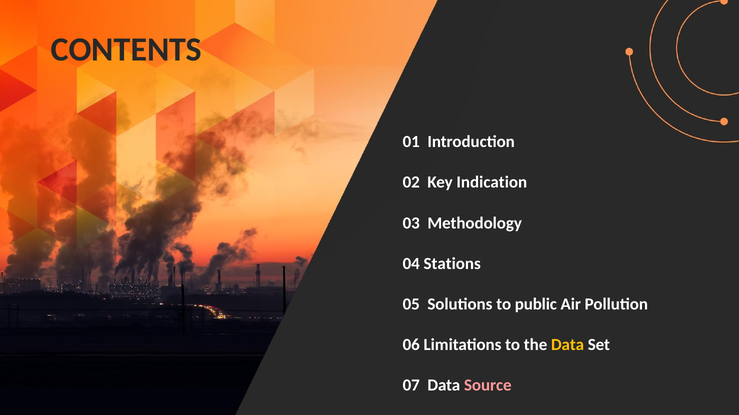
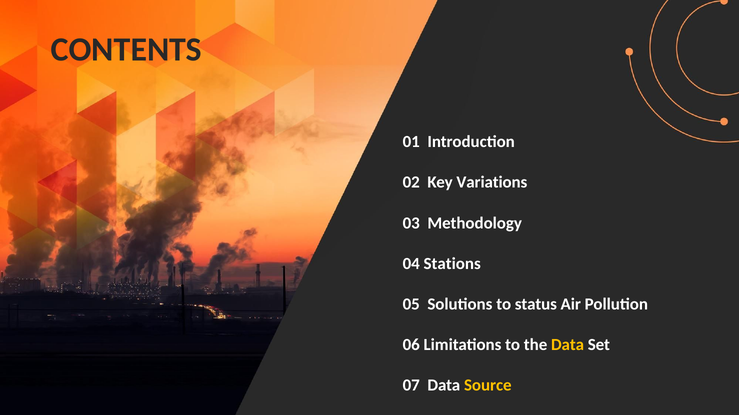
Indication: Indication -> Variations
public: public -> status
Source colour: pink -> yellow
